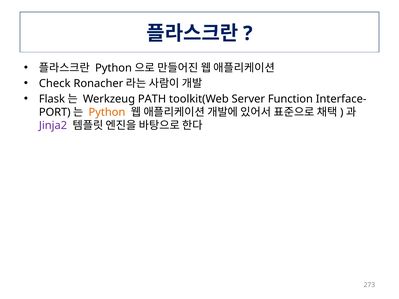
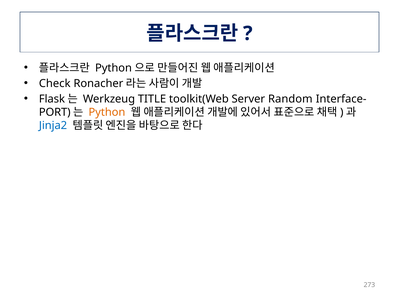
PATH: PATH -> TITLE
Function: Function -> Random
Jinja2 colour: purple -> blue
